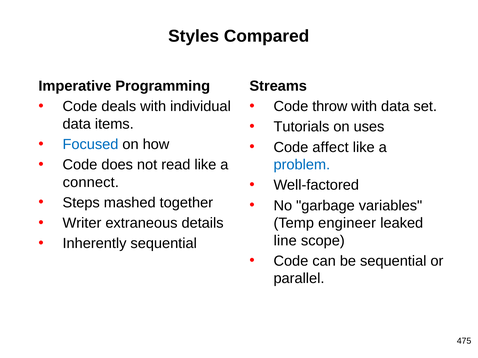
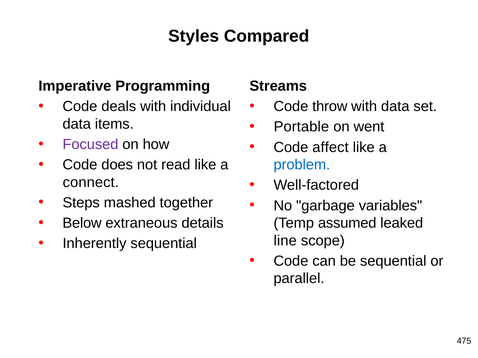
Tutorials: Tutorials -> Portable
uses: uses -> went
Focused colour: blue -> purple
Writer: Writer -> Below
engineer: engineer -> assumed
